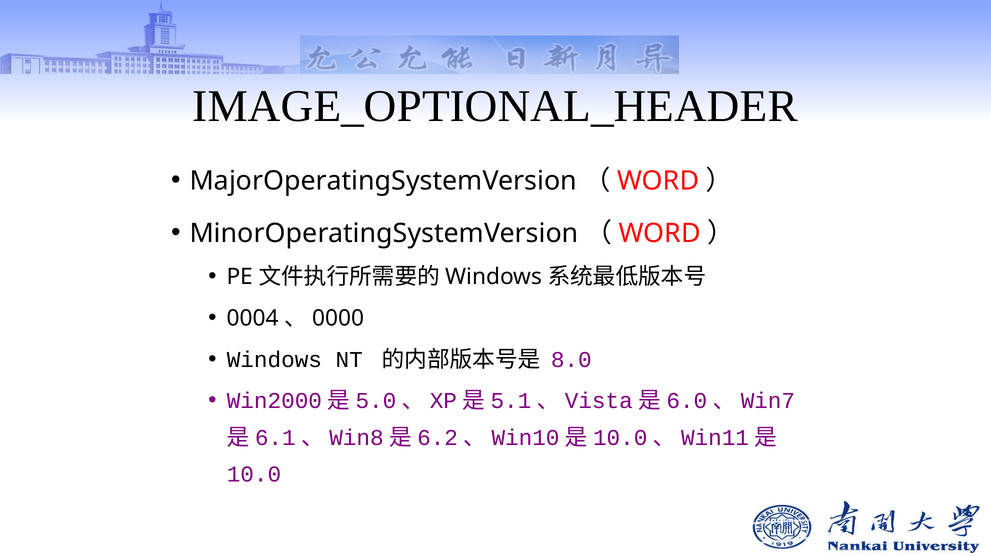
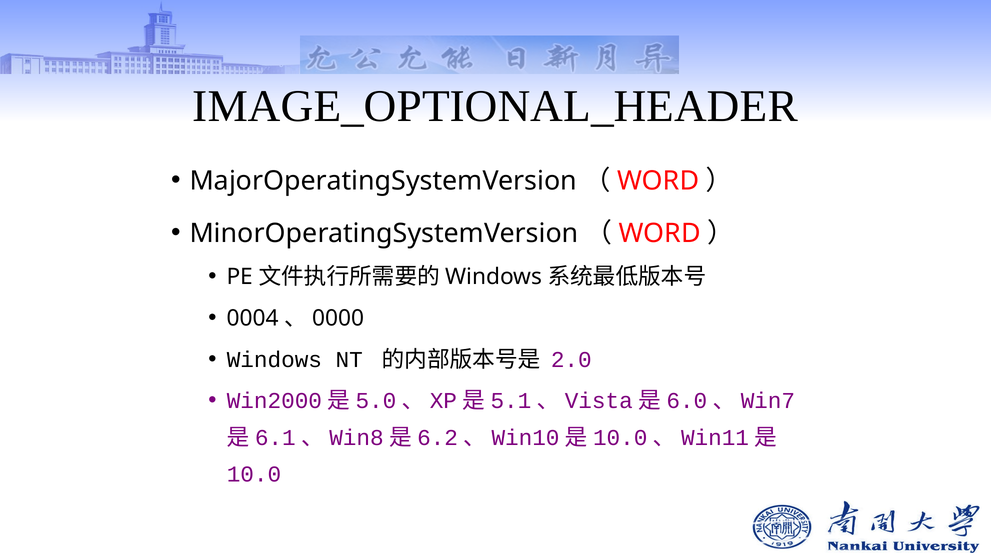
8.0: 8.0 -> 2.0
